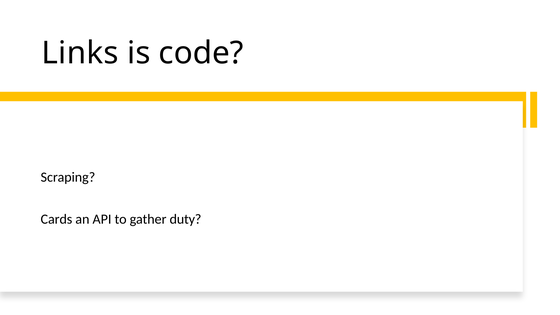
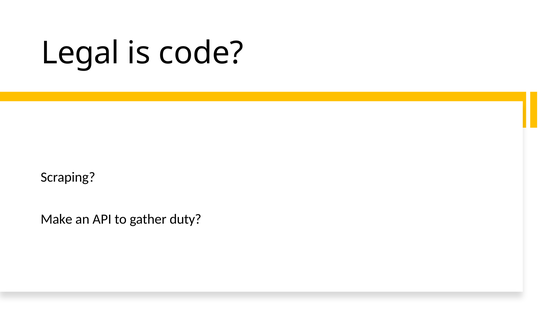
Links: Links -> Legal
Cards: Cards -> Make
